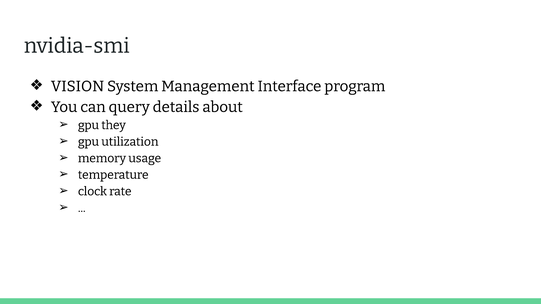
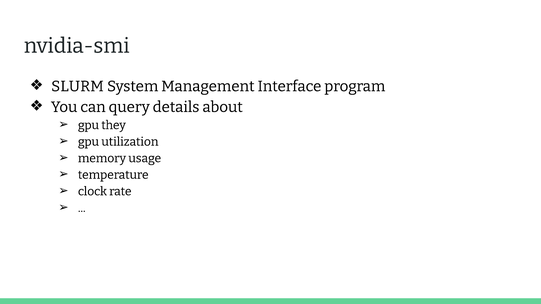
VISION: VISION -> SLURM
